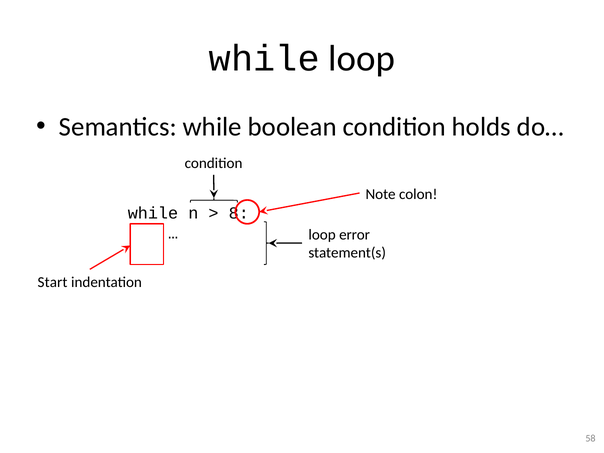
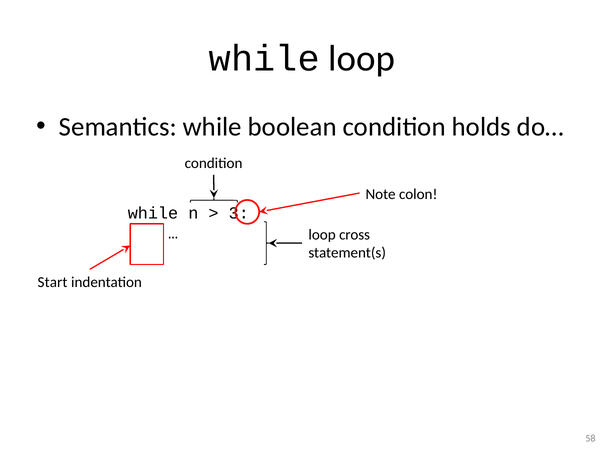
8: 8 -> 3
error: error -> cross
